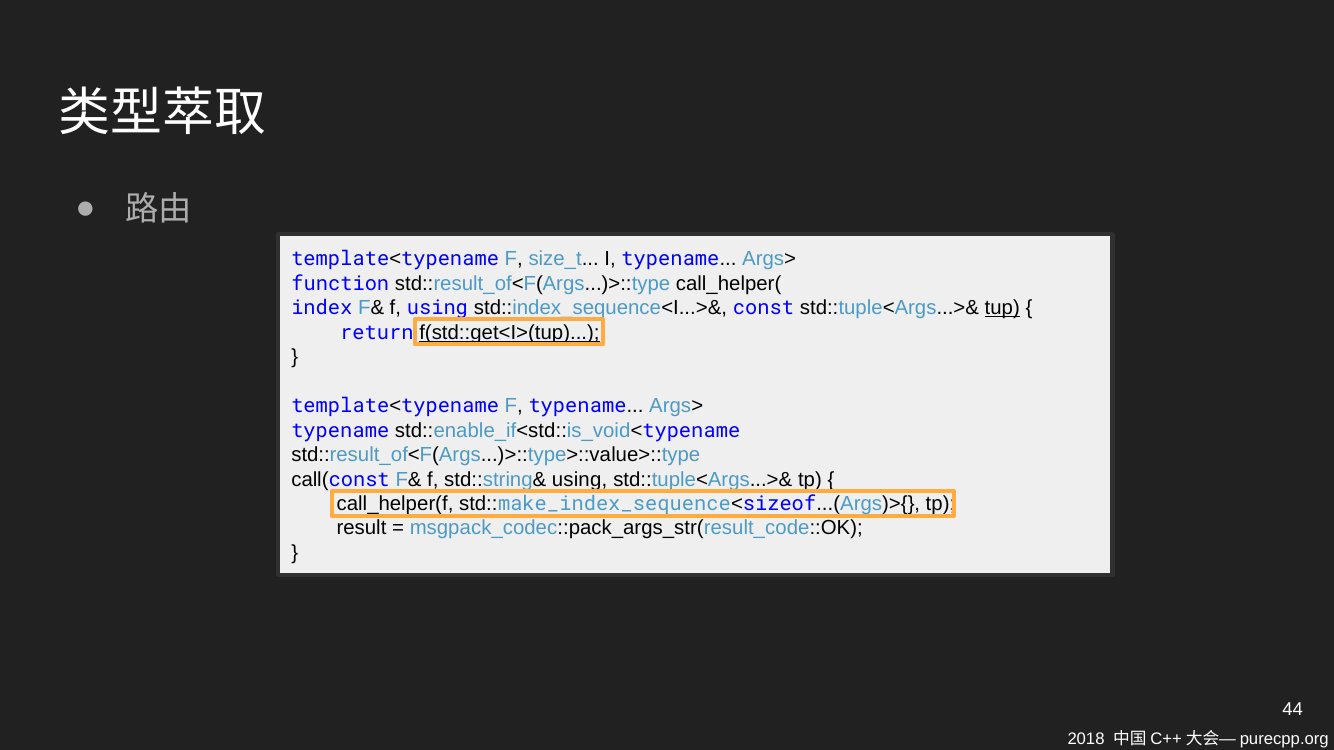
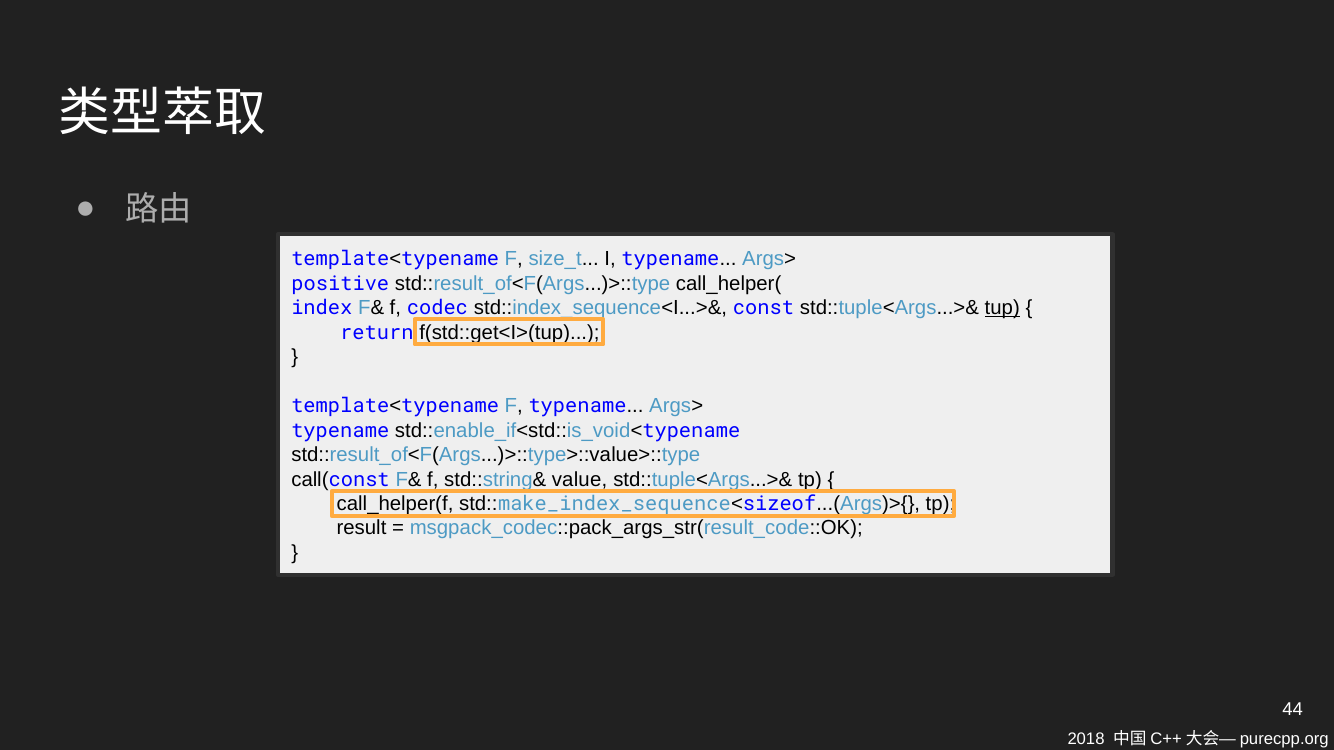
function: function -> positive
f using: using -> codec
f(std::get<I>(tup underline: present -> none
std::string& using: using -> value
